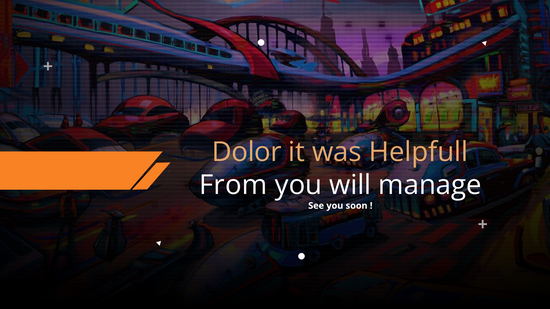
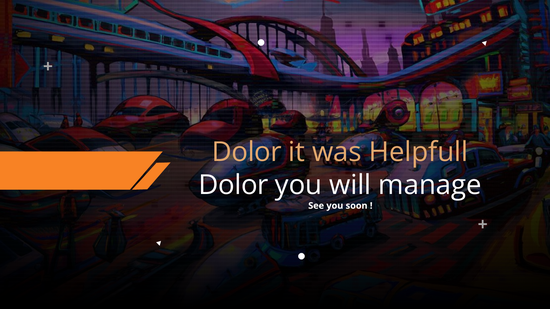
From at (233, 185): From -> Dolor
